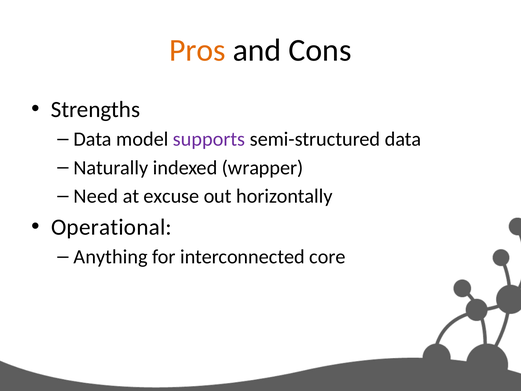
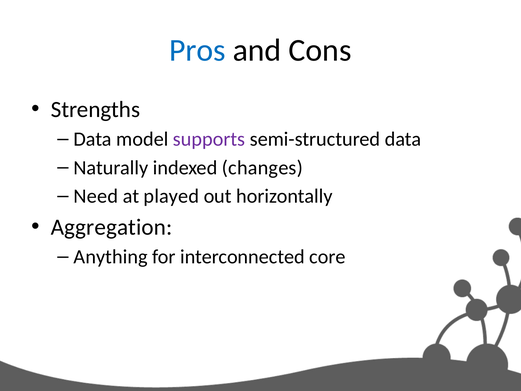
Pros colour: orange -> blue
wrapper: wrapper -> changes
excuse: excuse -> played
Operational: Operational -> Aggregation
